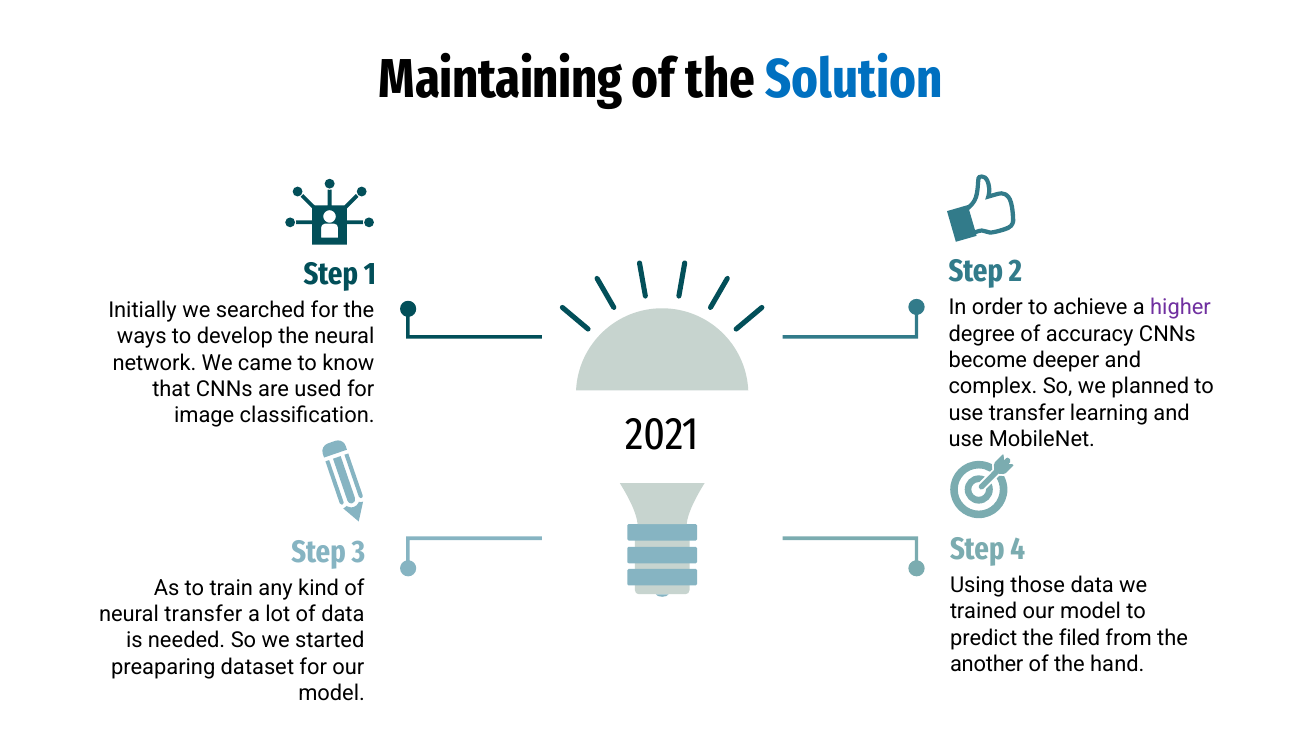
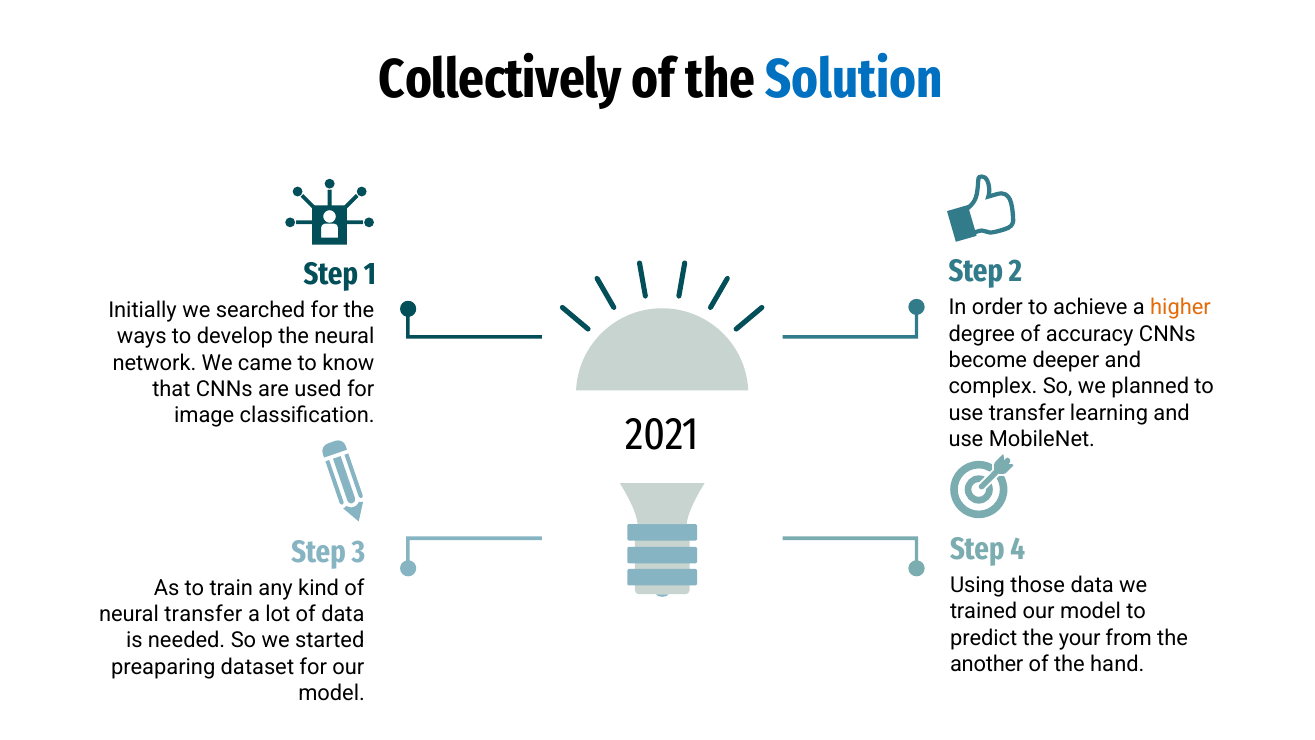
Maintaining: Maintaining -> Collectively
higher colour: purple -> orange
filed: filed -> your
